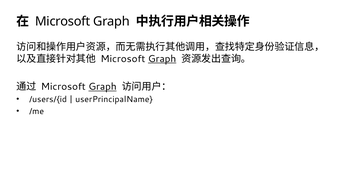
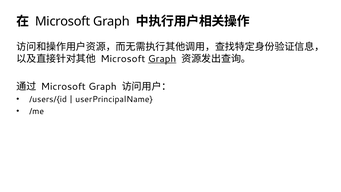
Graph at (103, 87) underline: present -> none
